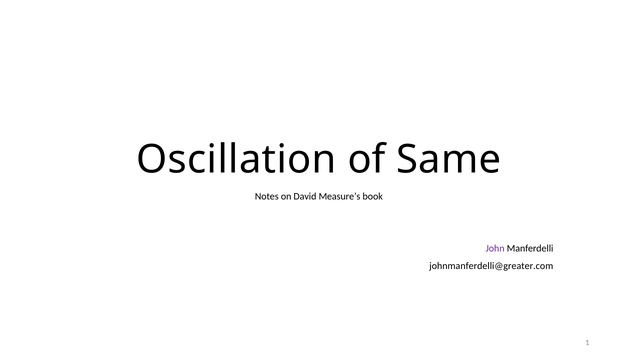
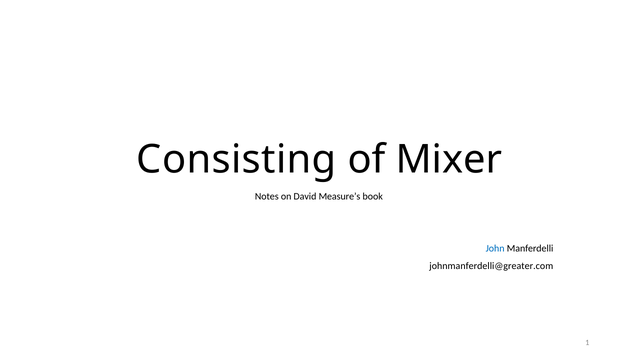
Oscillation: Oscillation -> Consisting
Same: Same -> Mixer
John colour: purple -> blue
